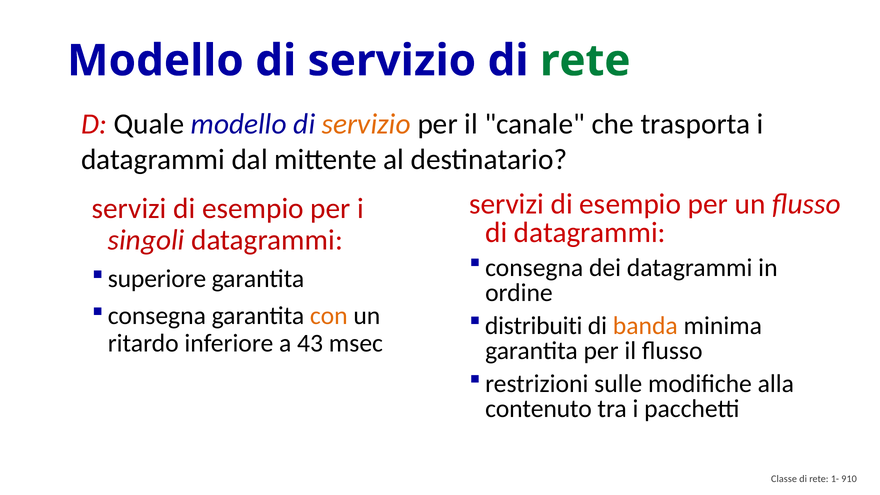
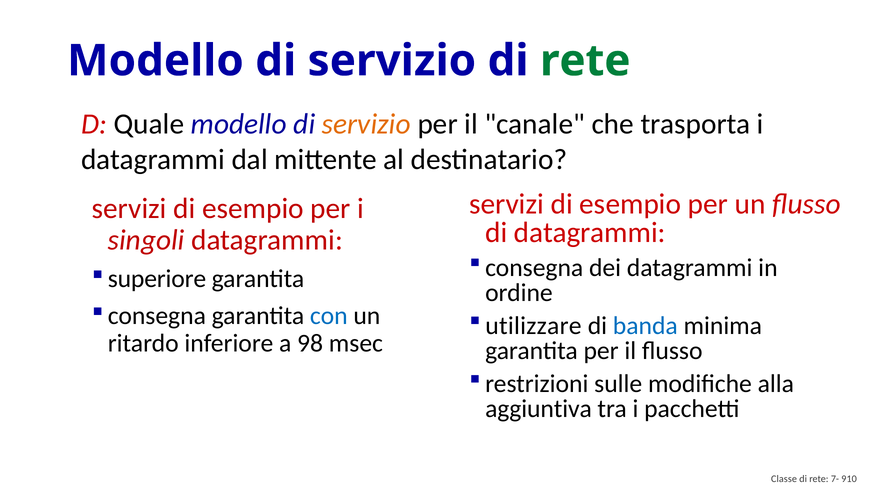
con colour: orange -> blue
distribuiti: distribuiti -> utilizzare
banda colour: orange -> blue
43: 43 -> 98
contenuto: contenuto -> aggiuntiva
1-: 1- -> 7-
